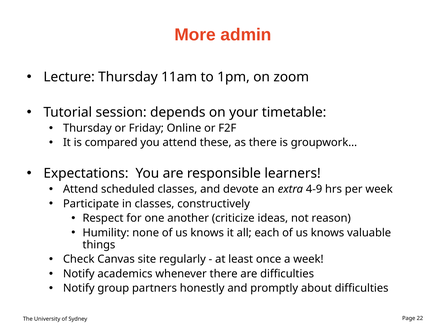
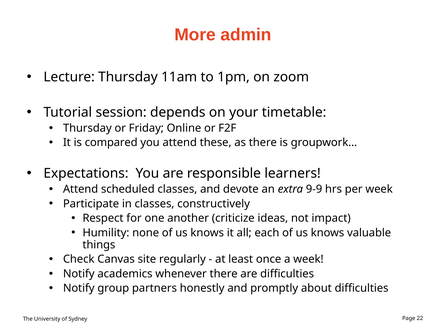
4-9: 4-9 -> 9-9
reason: reason -> impact
